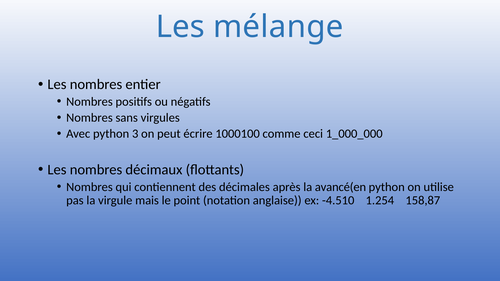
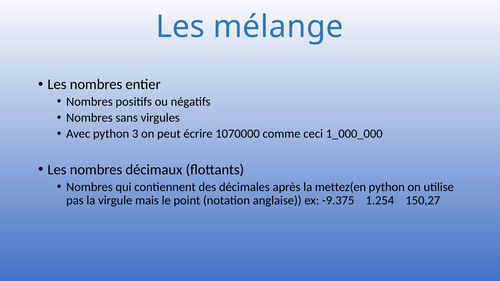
1000100: 1000100 -> 1070000
avancé(en: avancé(en -> mettez(en
-4.510: -4.510 -> -9.375
158,87: 158,87 -> 150,27
